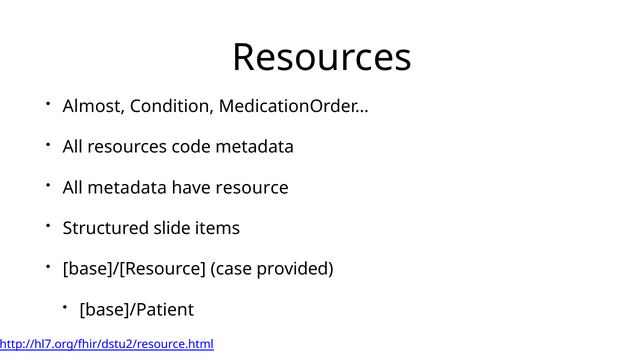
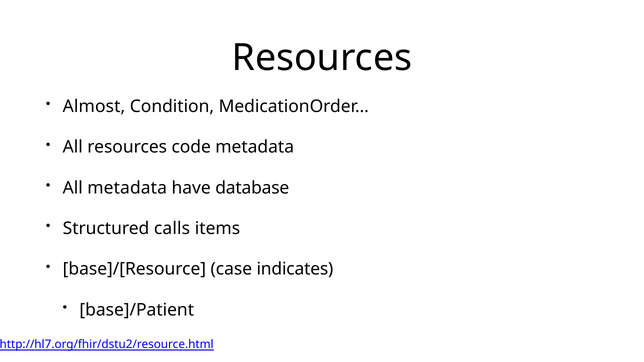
resource: resource -> database
slide: slide -> calls
provided: provided -> indicates
